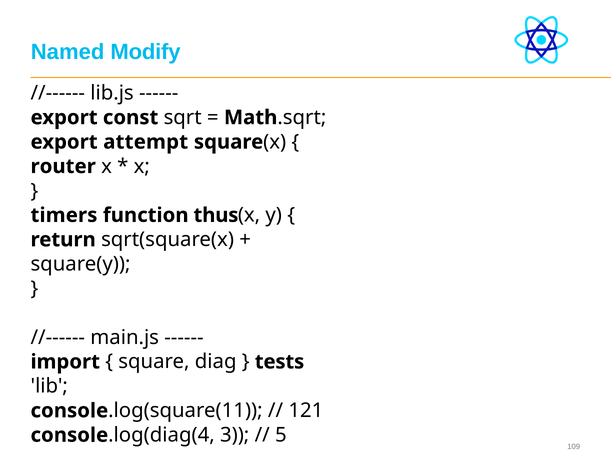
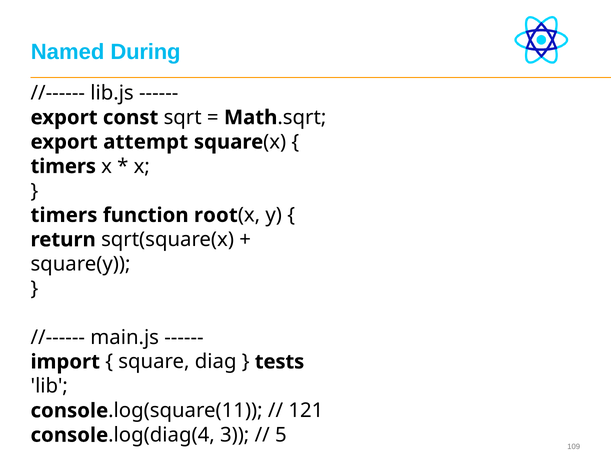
Modify: Modify -> During
router at (63, 166): router -> timers
thus: thus -> root
